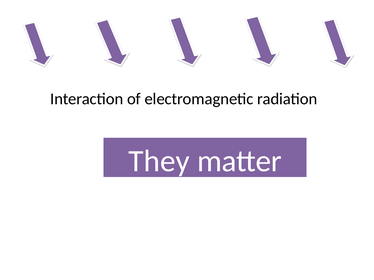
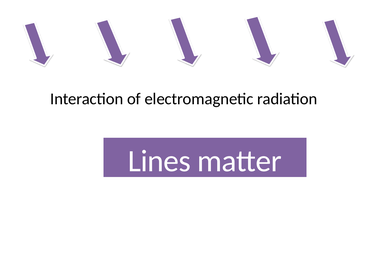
They: They -> Lines
